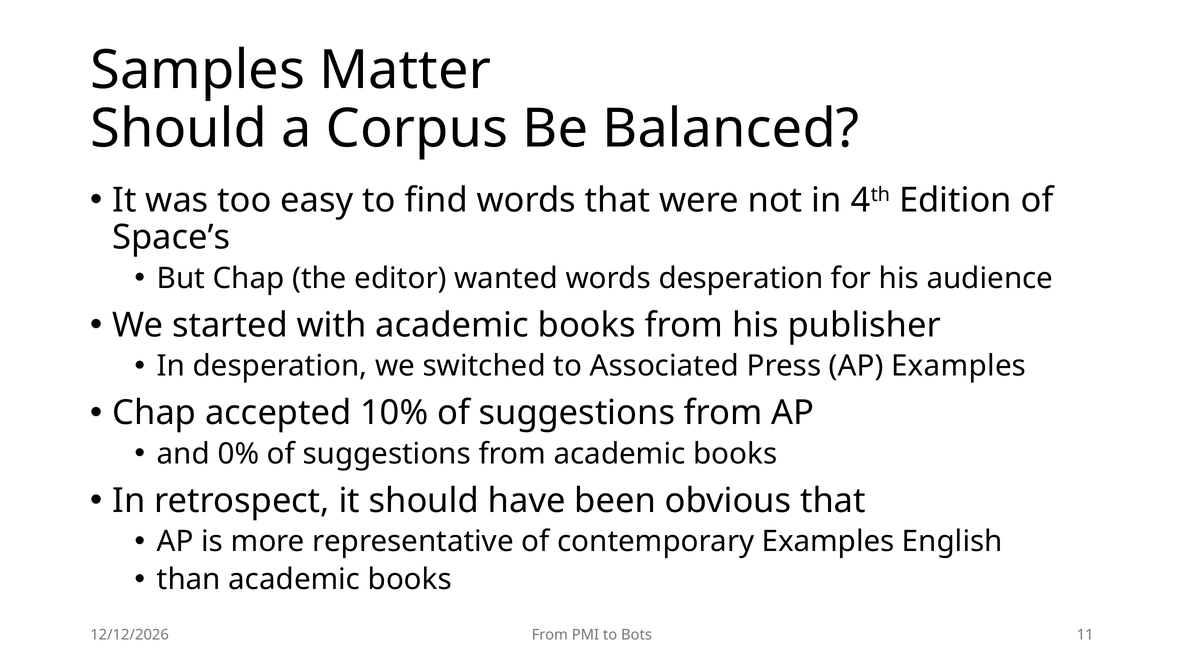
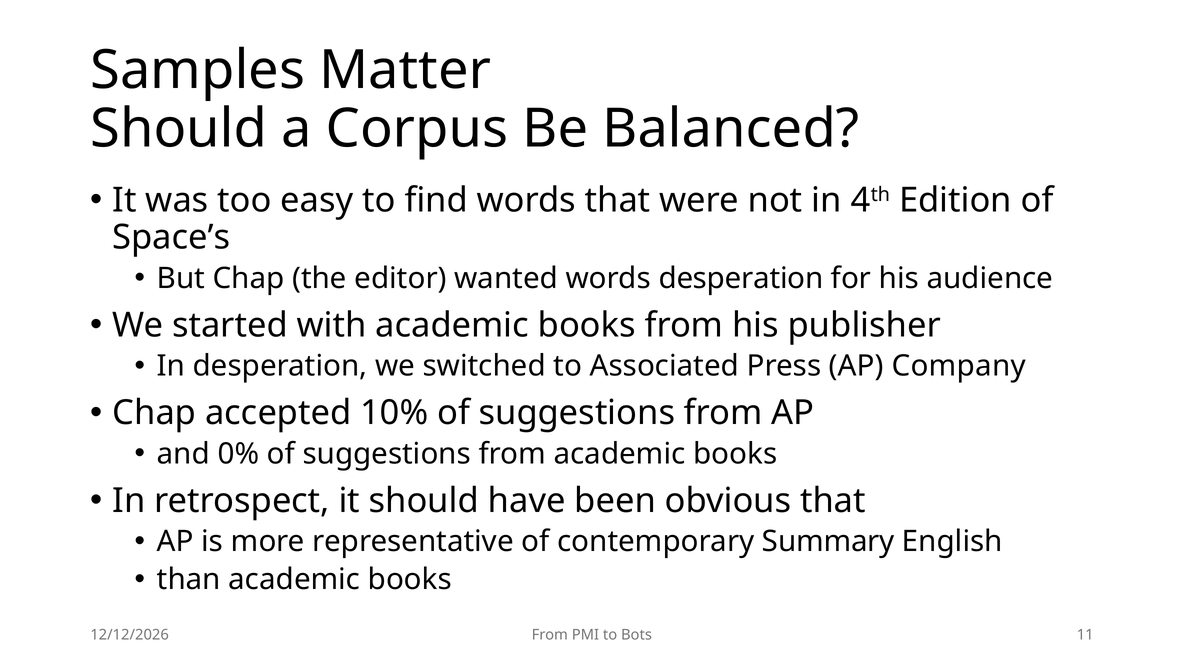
AP Examples: Examples -> Company
contemporary Examples: Examples -> Summary
